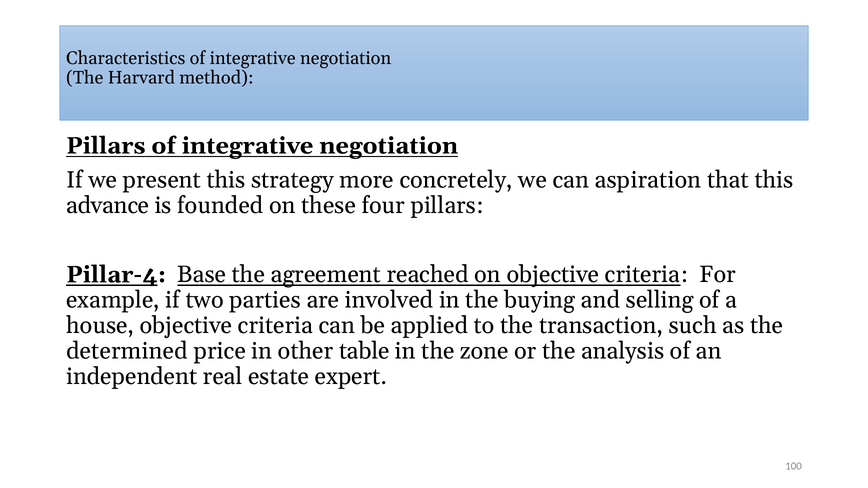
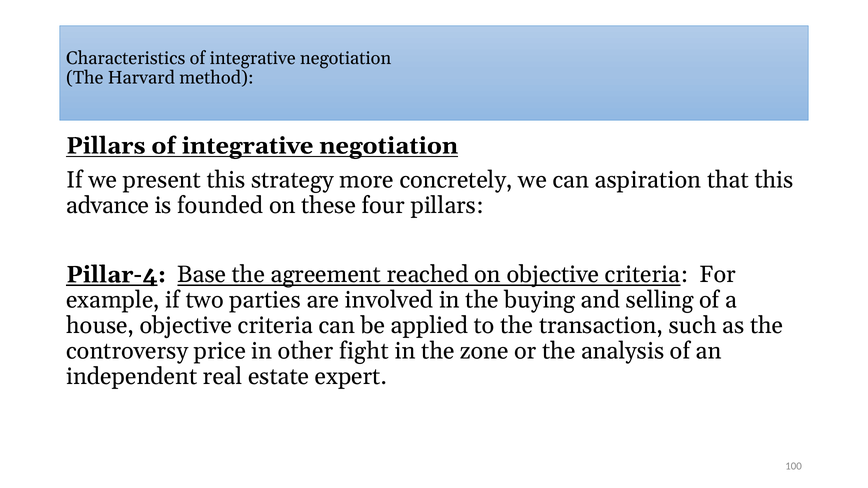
determined: determined -> controversy
table: table -> fight
